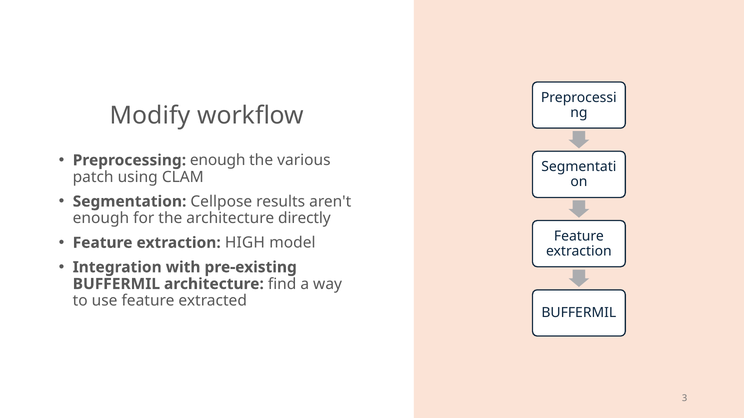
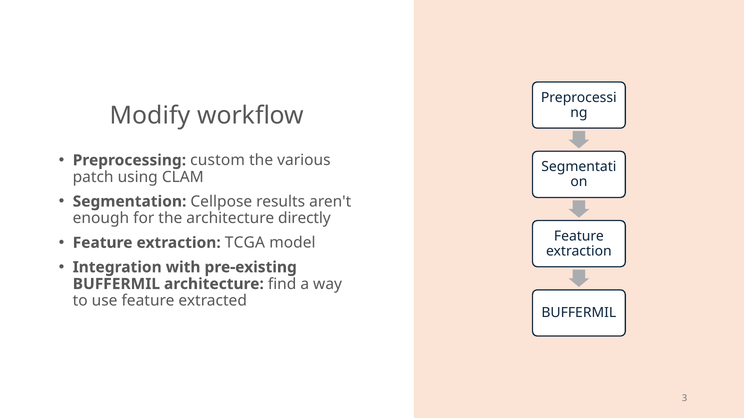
Preprocessing enough: enough -> custom
HIGH: HIGH -> TCGA
